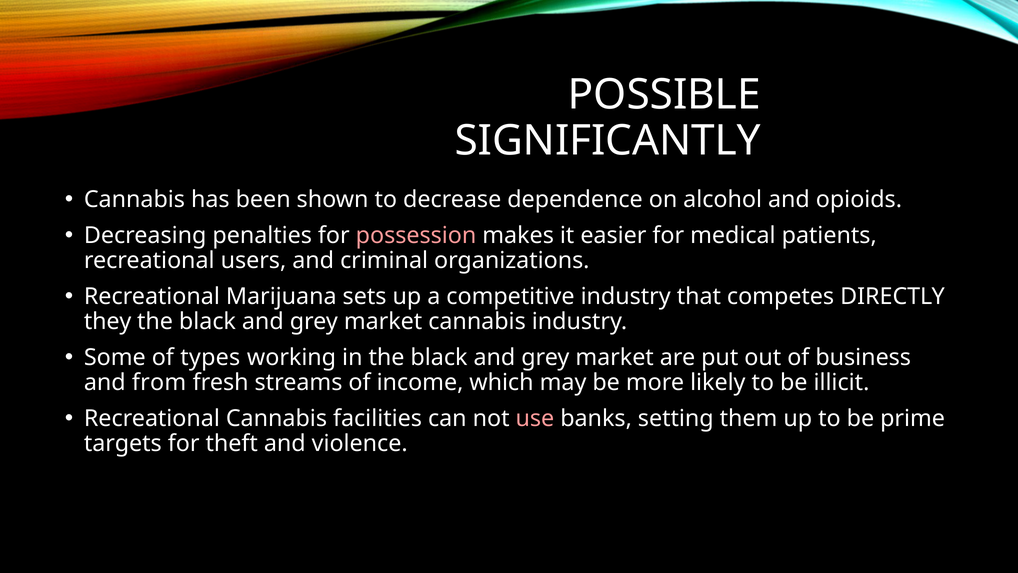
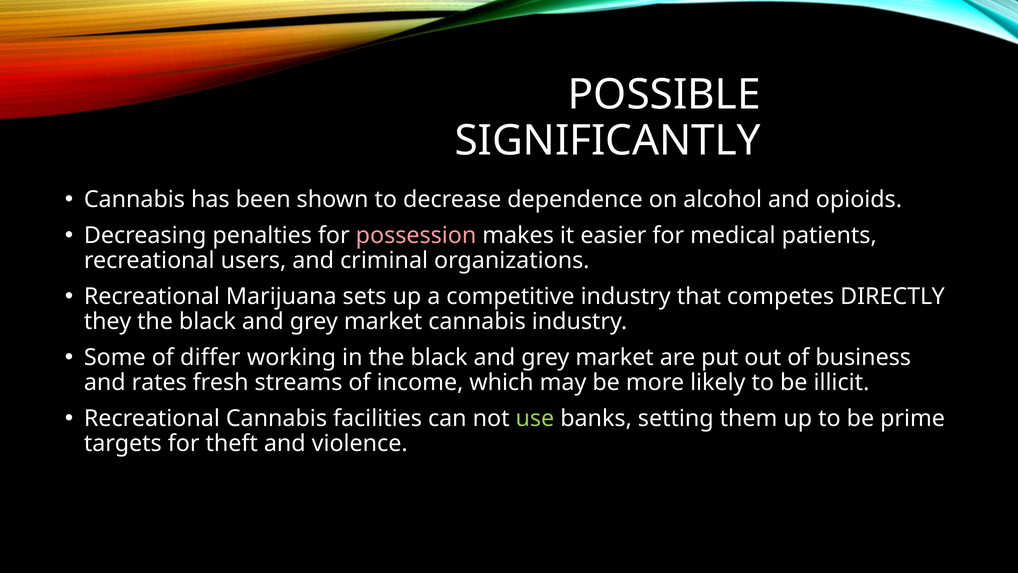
types: types -> differ
from: from -> rates
use colour: pink -> light green
